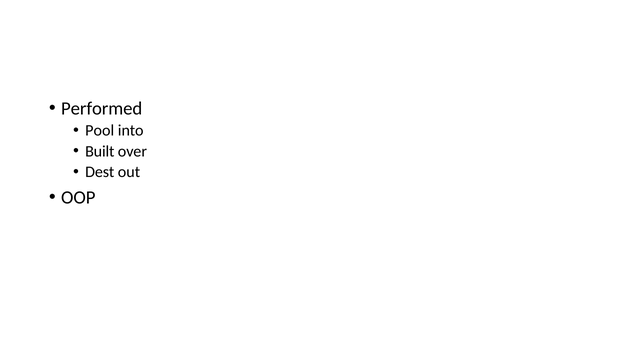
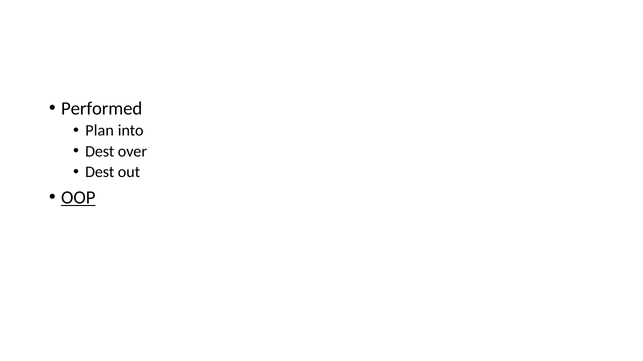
Pool: Pool -> Plan
Built at (100, 152): Built -> Dest
OOP underline: none -> present
